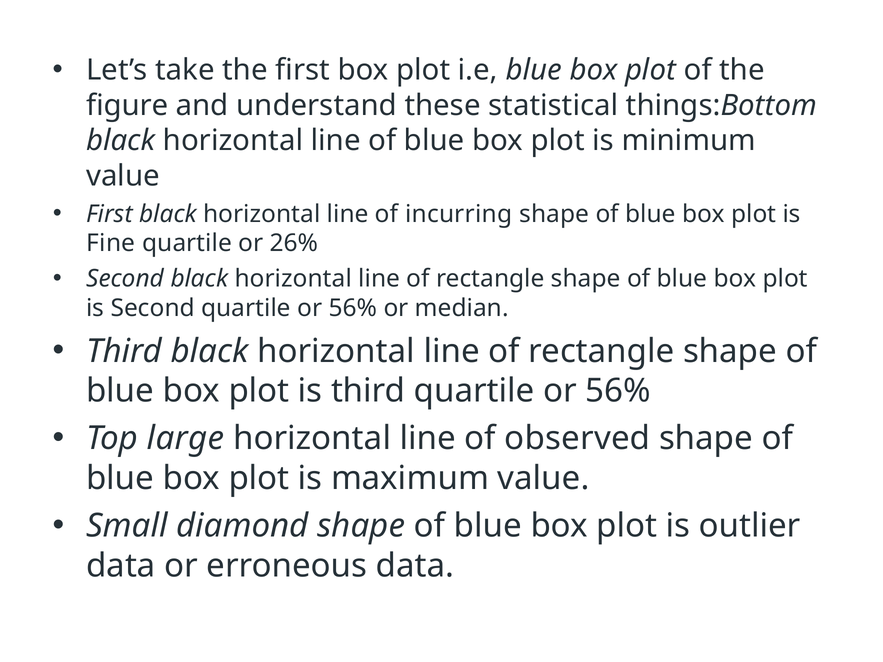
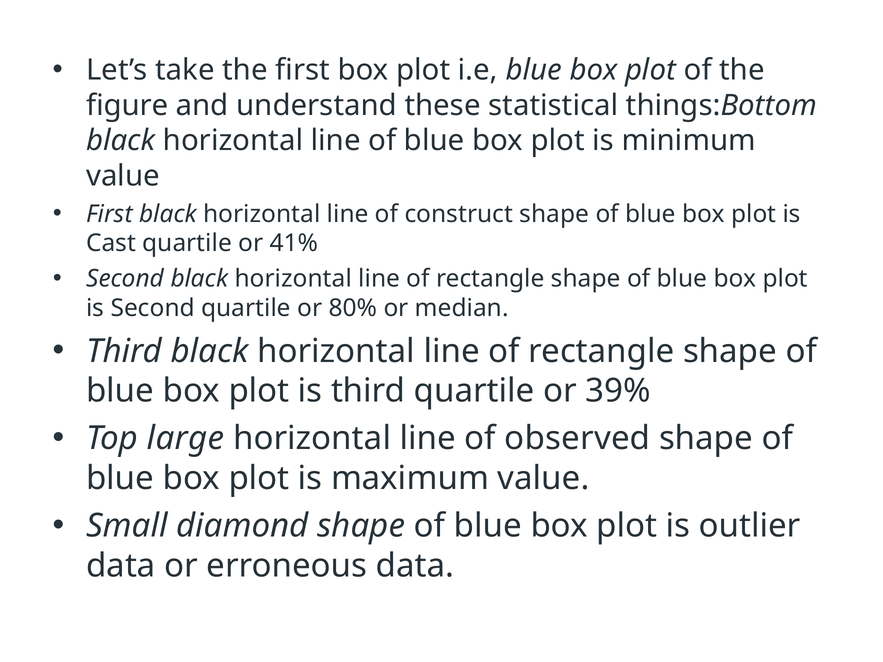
incurring: incurring -> construct
Fine: Fine -> Cast
26%: 26% -> 41%
Second quartile or 56%: 56% -> 80%
third quartile or 56%: 56% -> 39%
